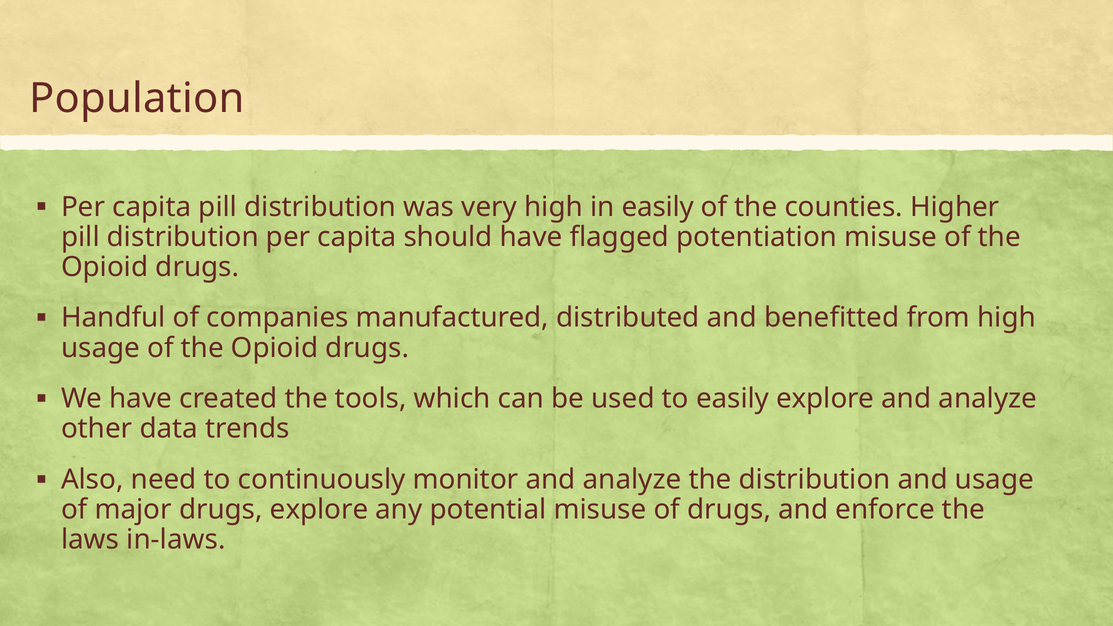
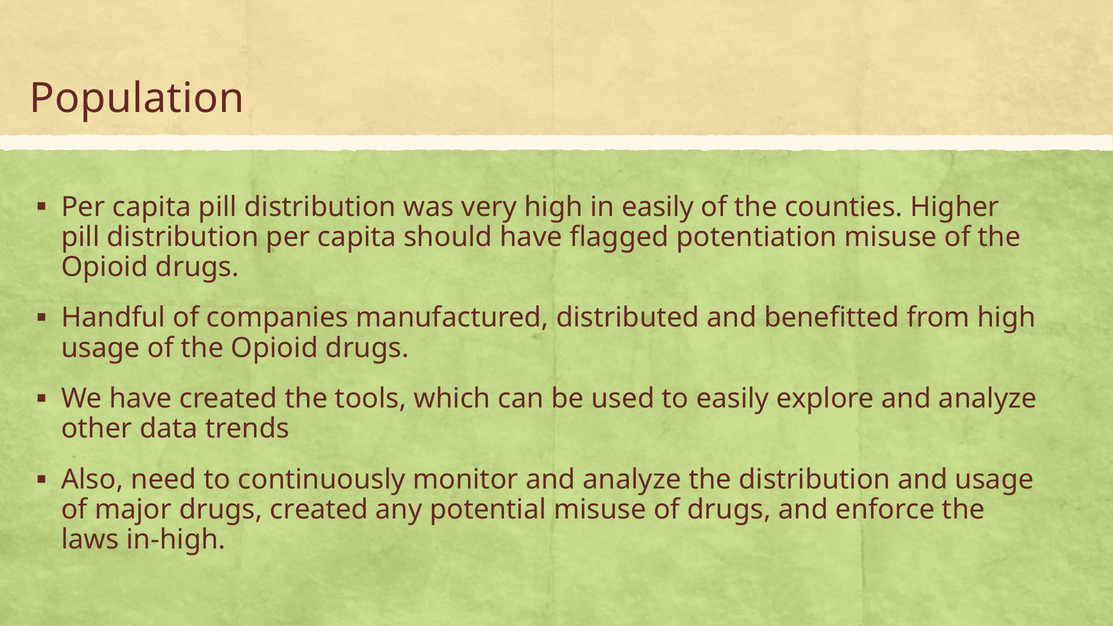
drugs explore: explore -> created
in-laws: in-laws -> in-high
